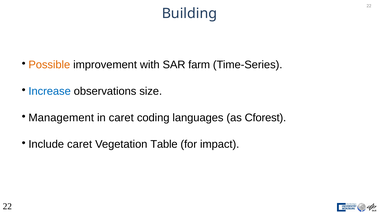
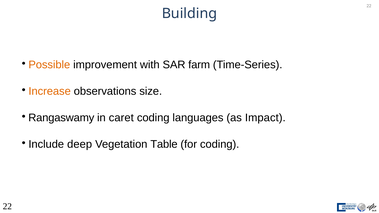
Increase colour: blue -> orange
Management: Management -> Rangaswamy
Cforest: Cforest -> Impact
Include caret: caret -> deep
for impact: impact -> coding
